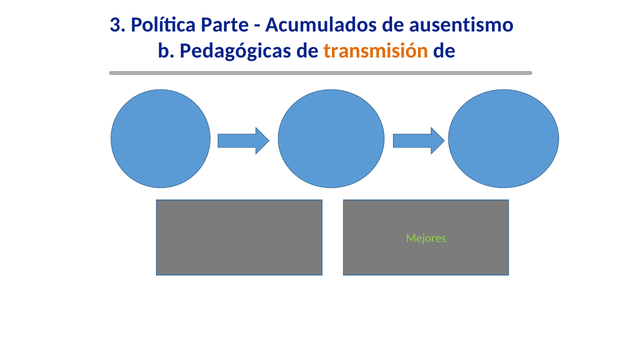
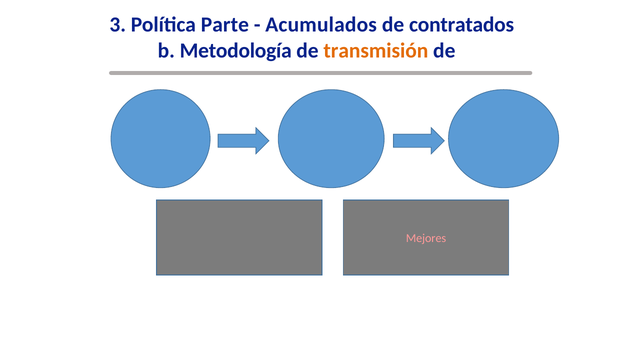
ausentismo: ausentismo -> contratados
Pedagógicas: Pedagógicas -> Metodología
Mejores colour: light green -> pink
